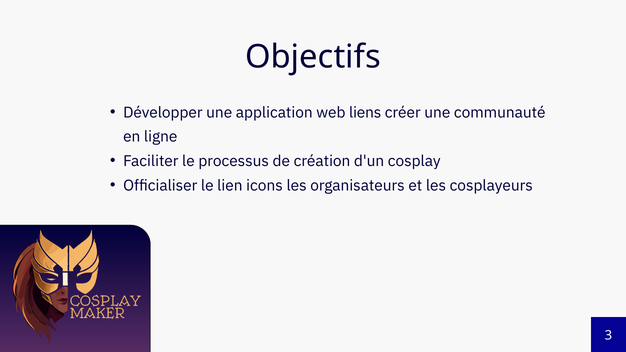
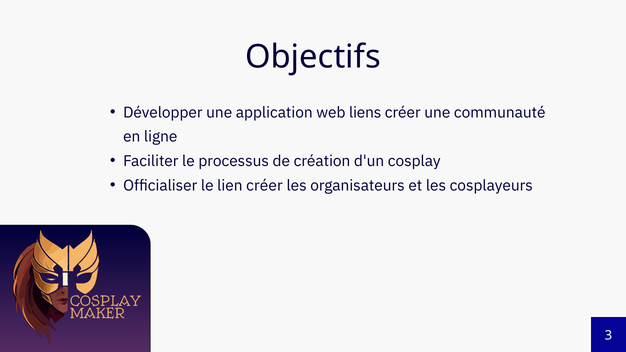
lien icons: icons -> créer
